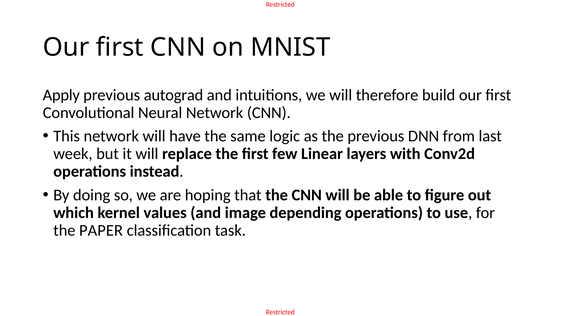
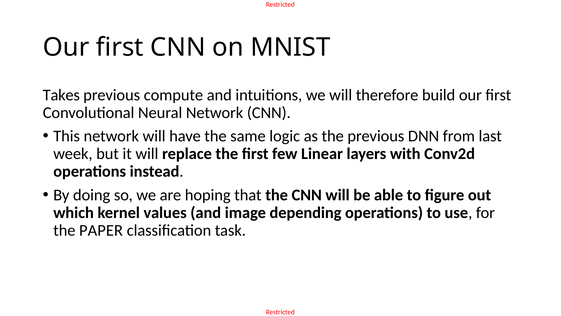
Apply: Apply -> Takes
autograd: autograd -> compute
